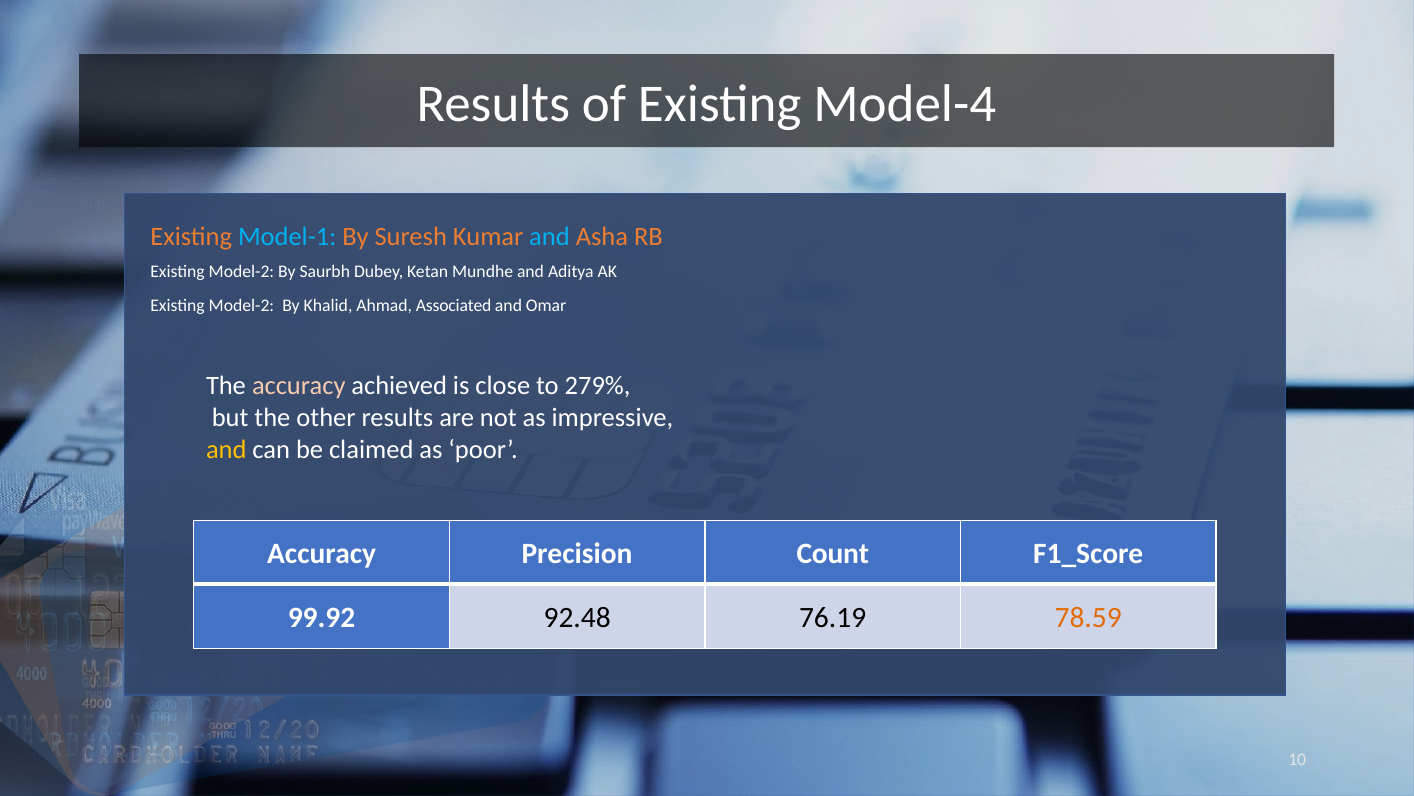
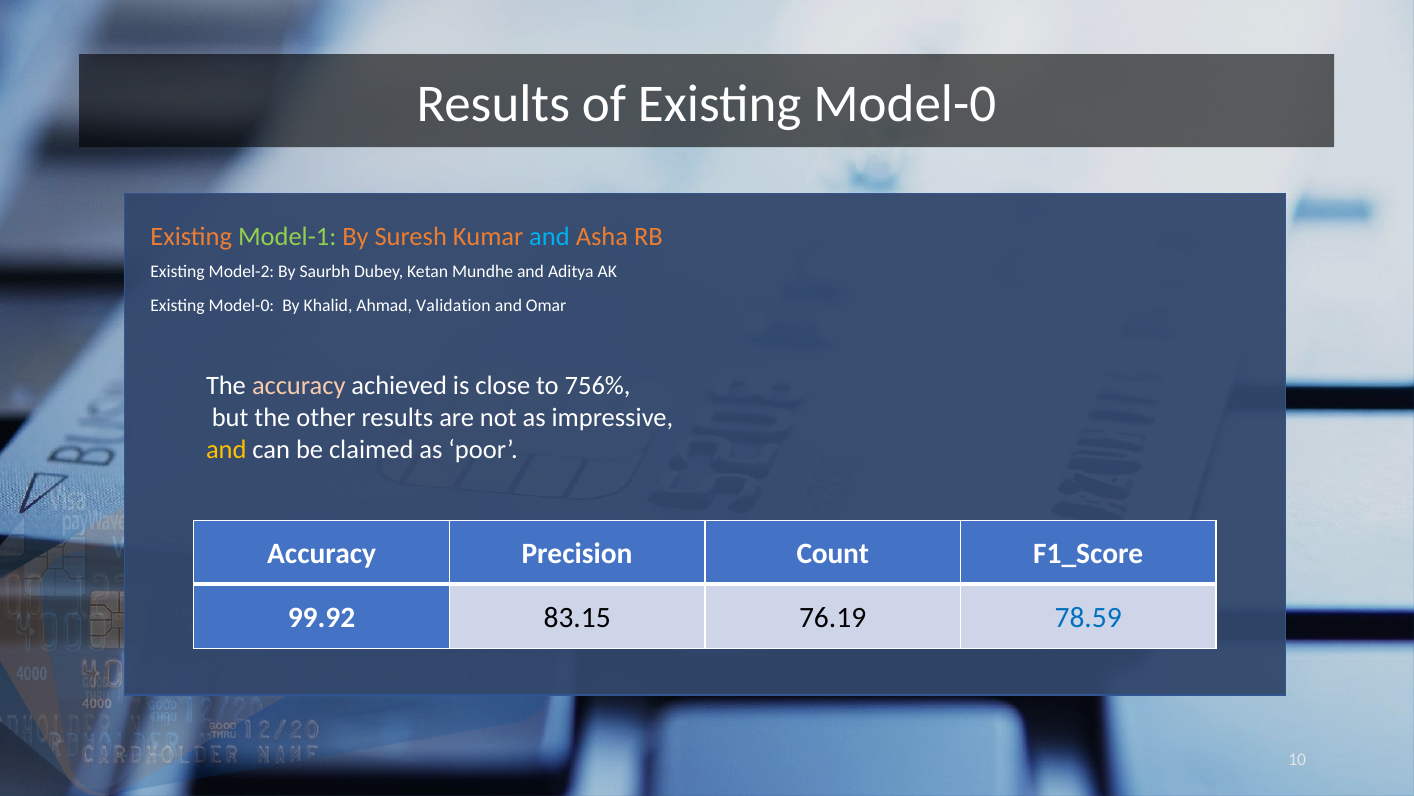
of Existing Model-4: Model-4 -> Model-0
Model-1 colour: light blue -> light green
Model-2 at (241, 305): Model-2 -> Model-0
Associated: Associated -> Validation
279%: 279% -> 756%
92.48: 92.48 -> 83.15
78.59 colour: orange -> blue
